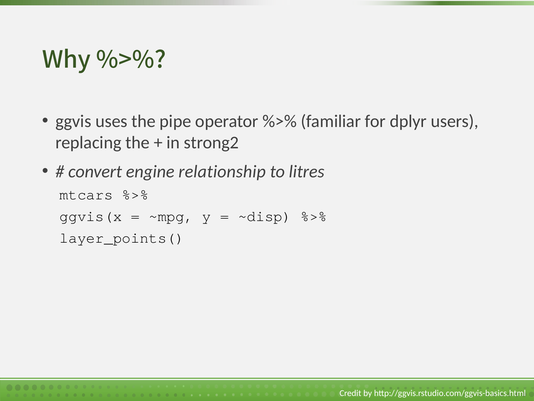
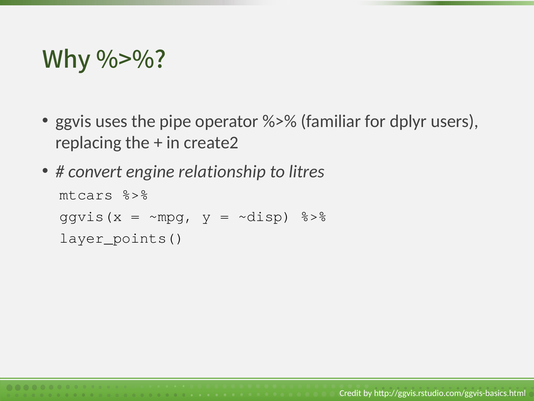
strong2: strong2 -> create2
